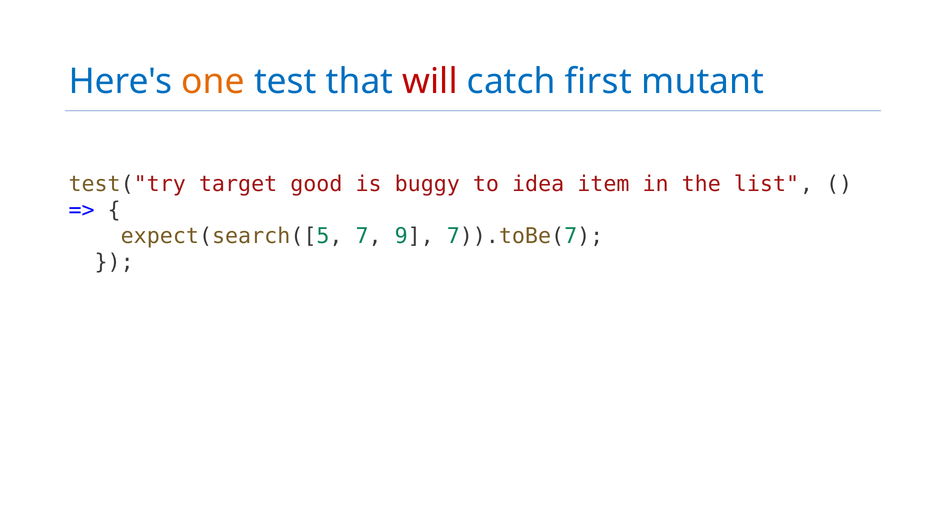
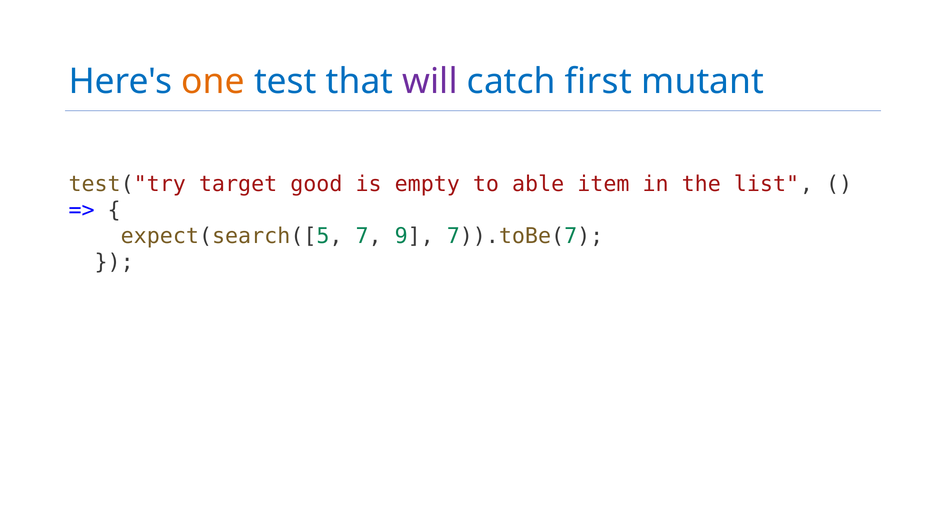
will colour: red -> purple
buggy: buggy -> empty
idea: idea -> able
